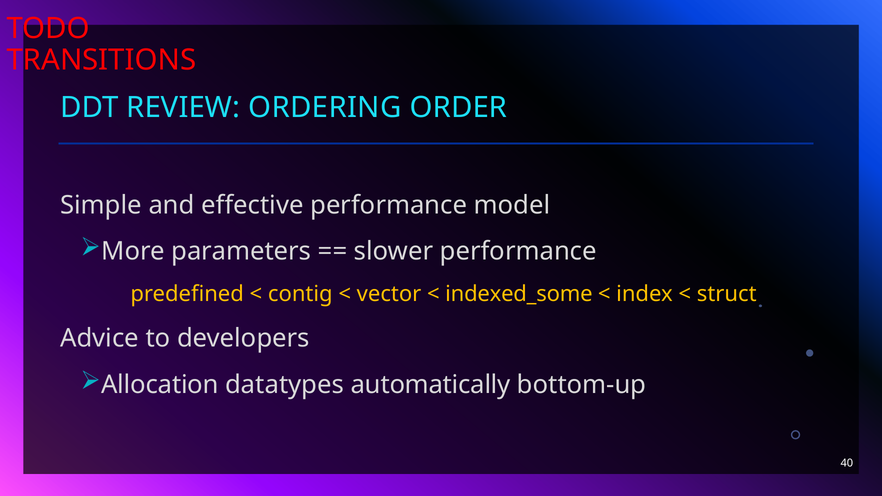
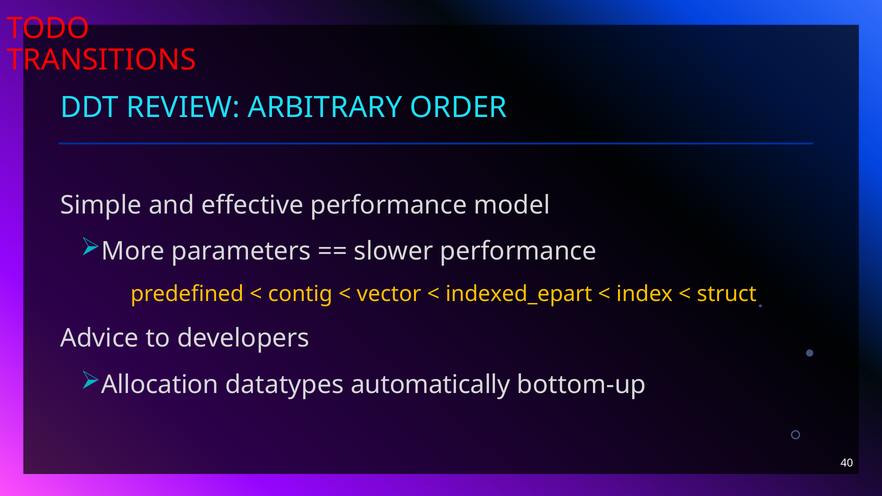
ORDERING: ORDERING -> ARBITRARY
indexed_some: indexed_some -> indexed_epart
